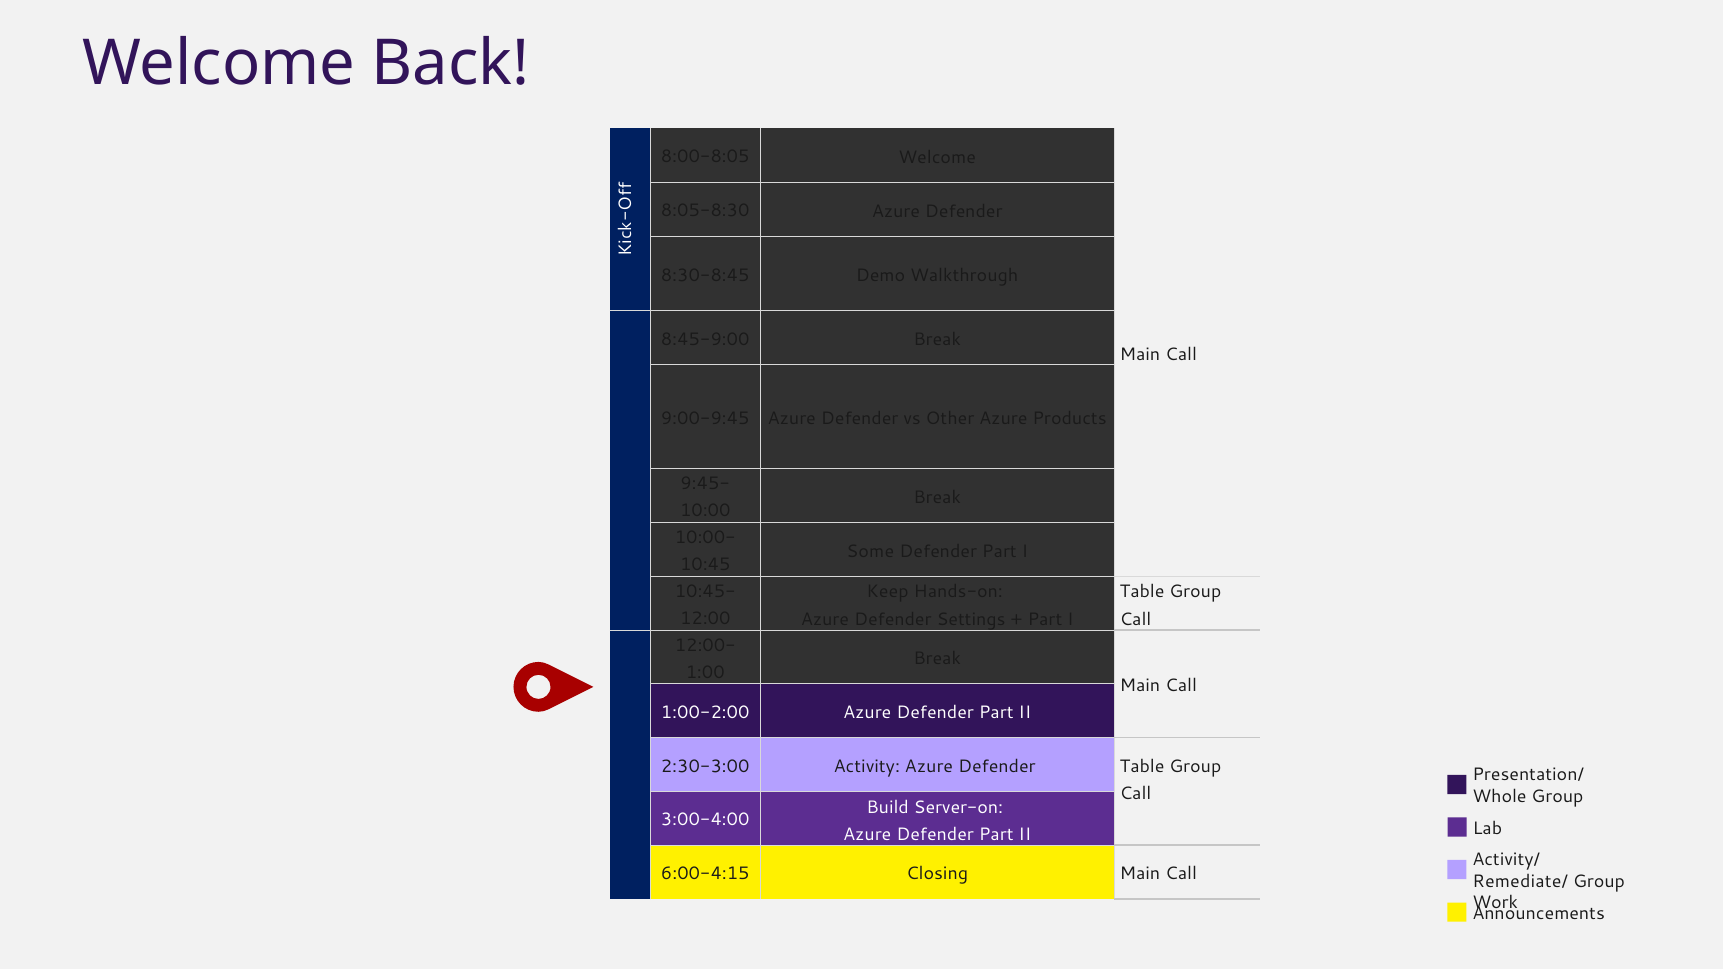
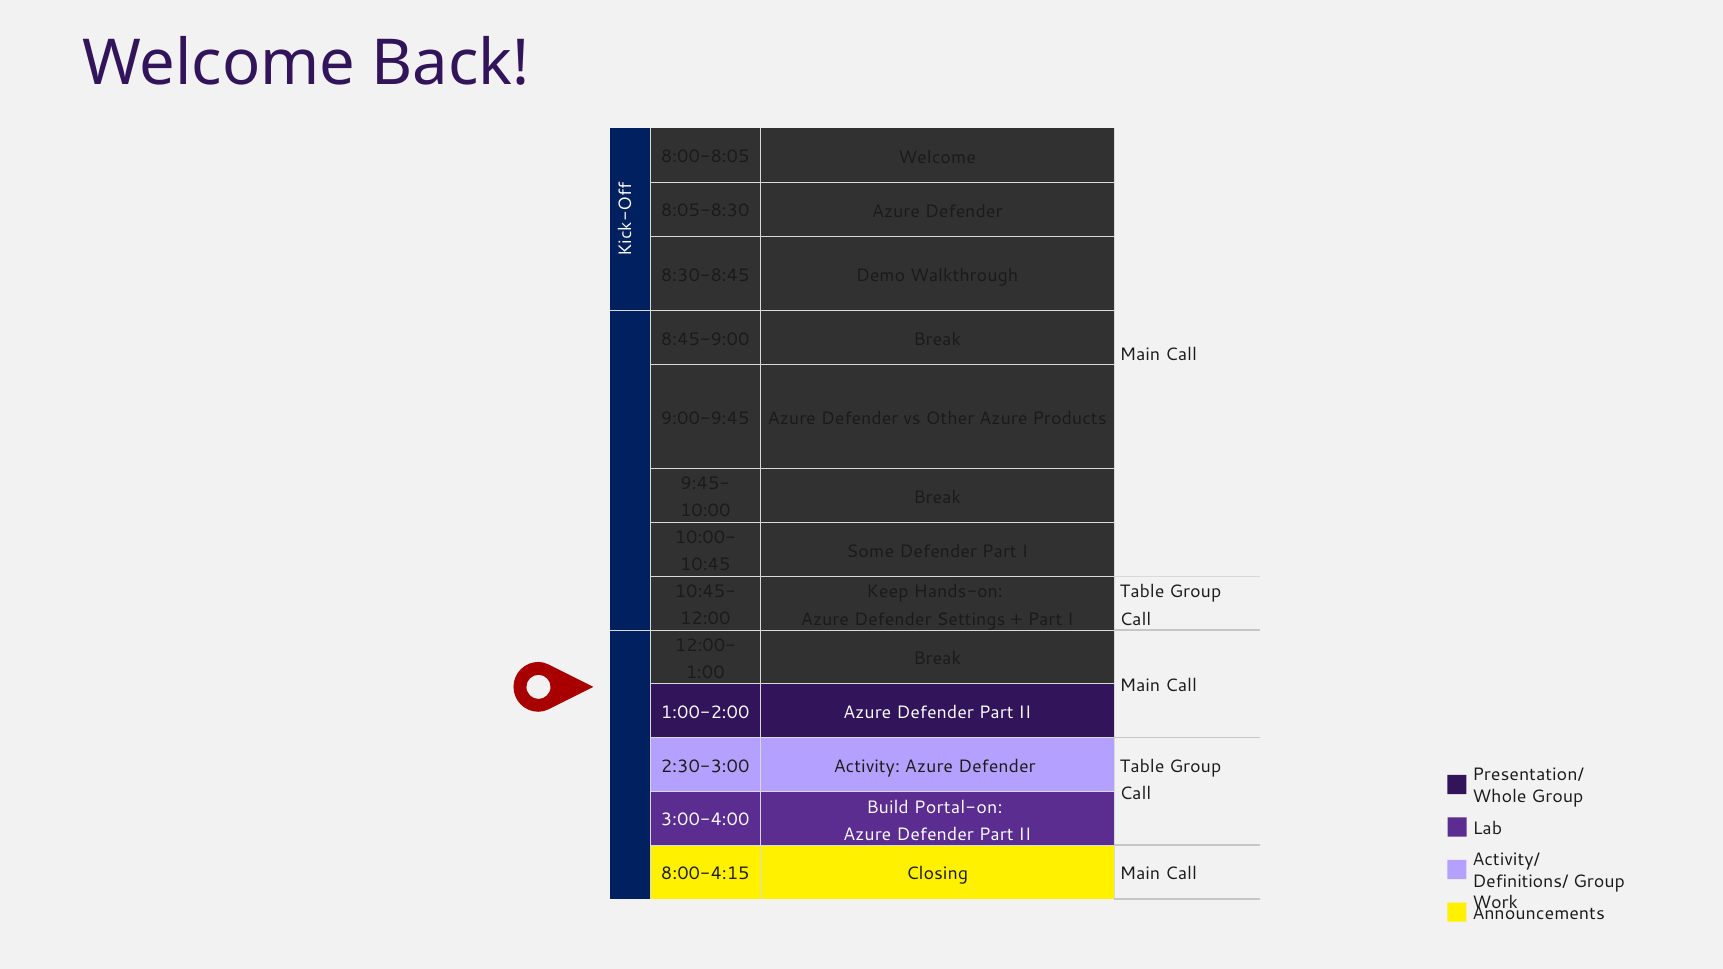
Server-on: Server-on -> Portal-on
6:00-4:15: 6:00-4:15 -> 8:00-4:15
Remediate/: Remediate/ -> Definitions/
